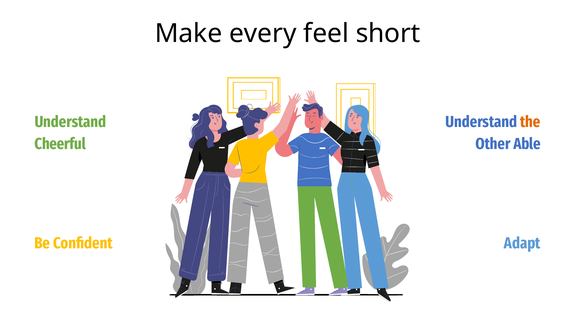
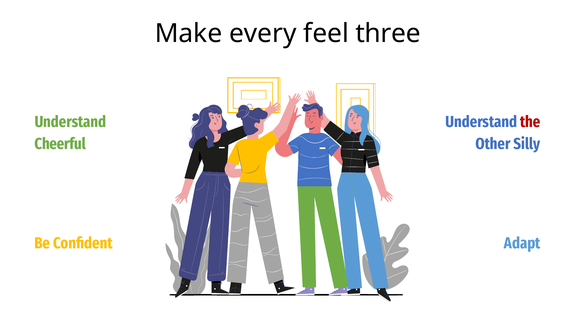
short: short -> three
the colour: orange -> red
Able: Able -> Silly
